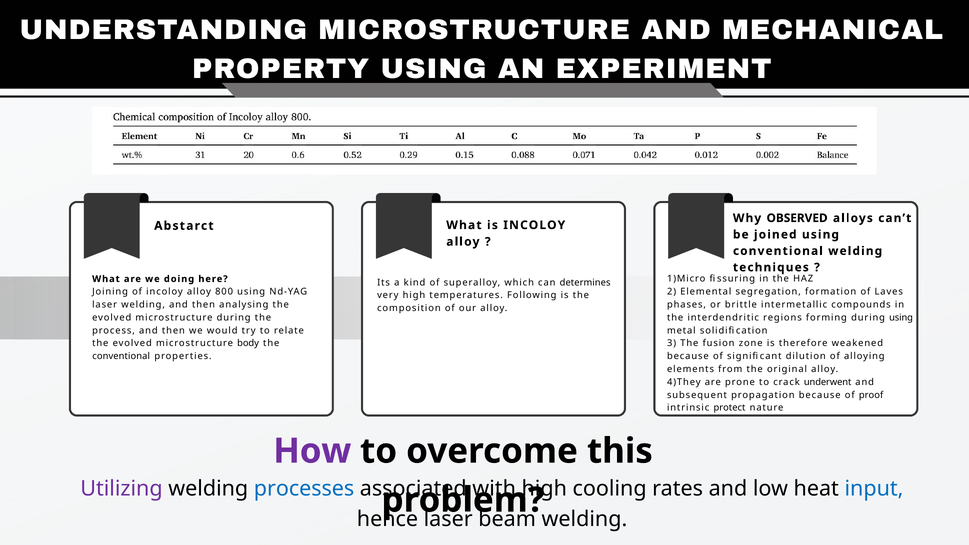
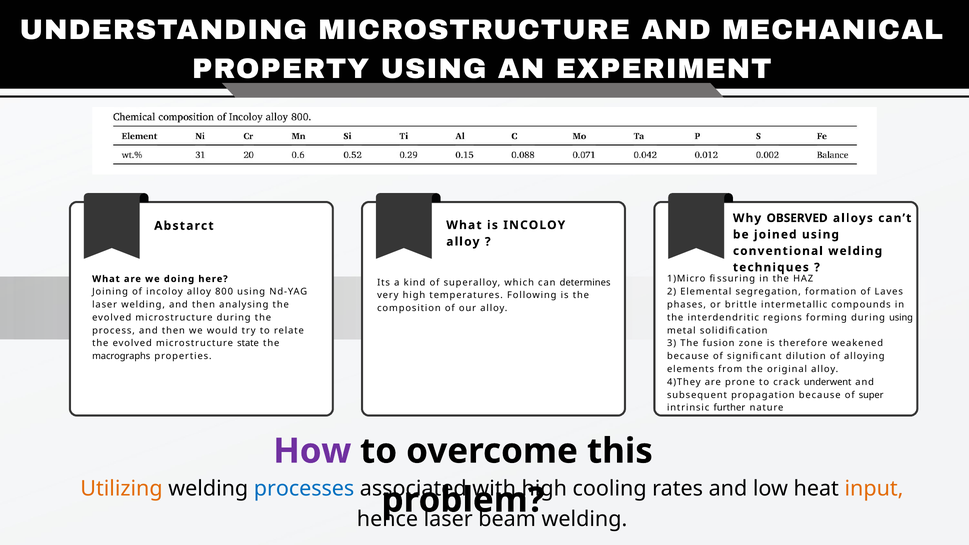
body: body -> state
conventional at (121, 356): conventional -> macrographs
proof: proof -> super
protect: protect -> further
Utilizing colour: purple -> orange
input colour: blue -> orange
